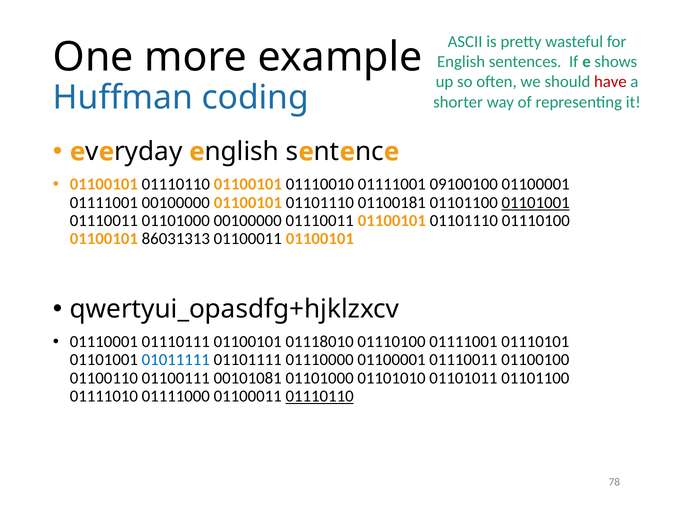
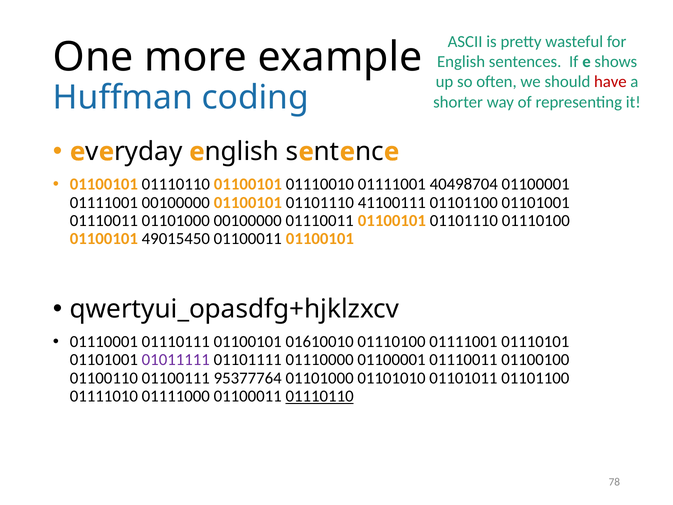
09100100: 09100100 -> 40498704
01100181: 01100181 -> 41100111
01101001 at (536, 202) underline: present -> none
86031313: 86031313 -> 49015450
01118010: 01118010 -> 01610010
01011111 colour: blue -> purple
00101081: 00101081 -> 95377764
